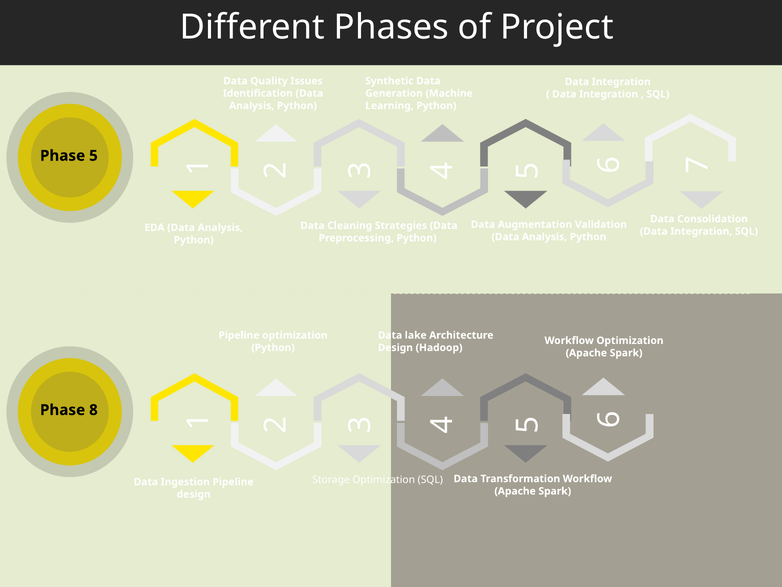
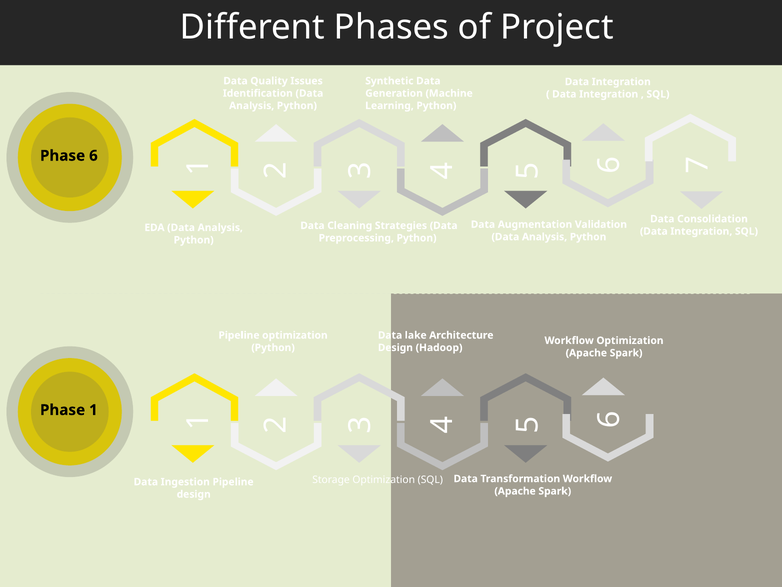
Phase 5: 5 -> 6
Phase 8: 8 -> 1
